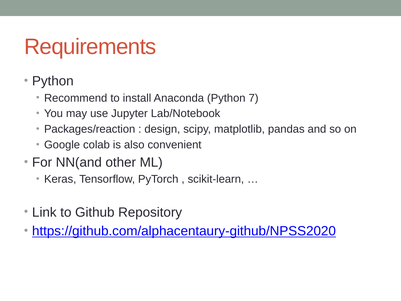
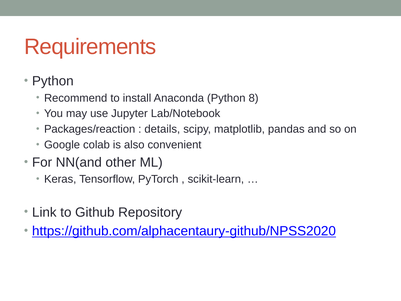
7: 7 -> 8
design: design -> details
